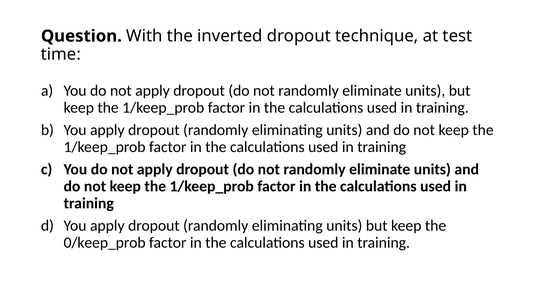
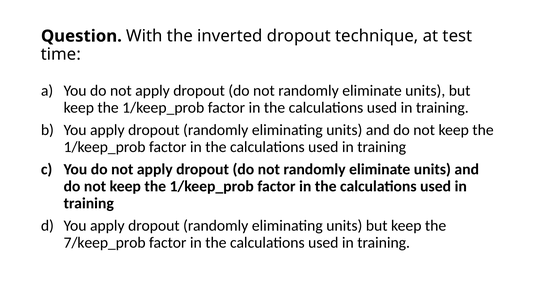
0/keep_prob: 0/keep_prob -> 7/keep_prob
